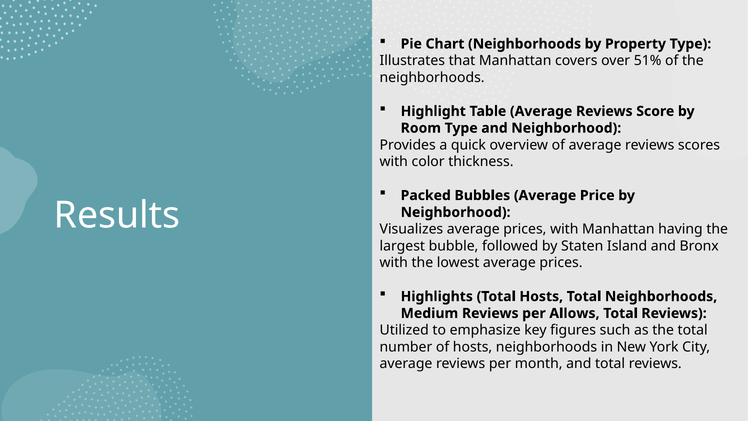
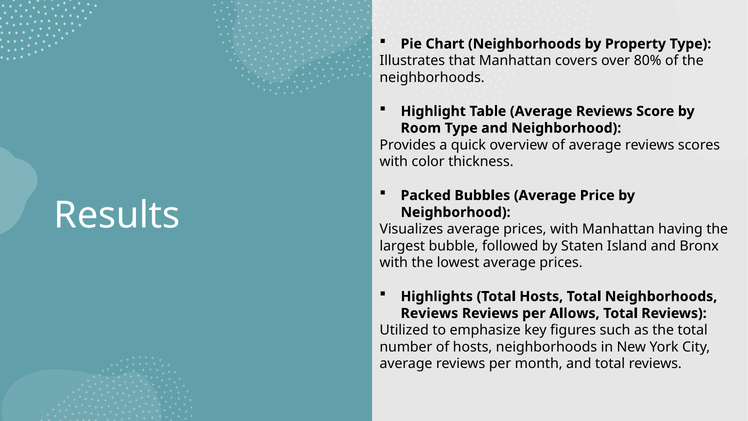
51%: 51% -> 80%
Medium at (429, 313): Medium -> Reviews
